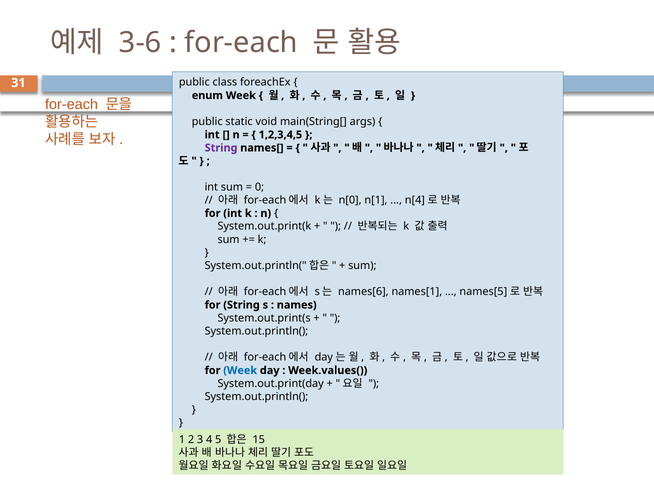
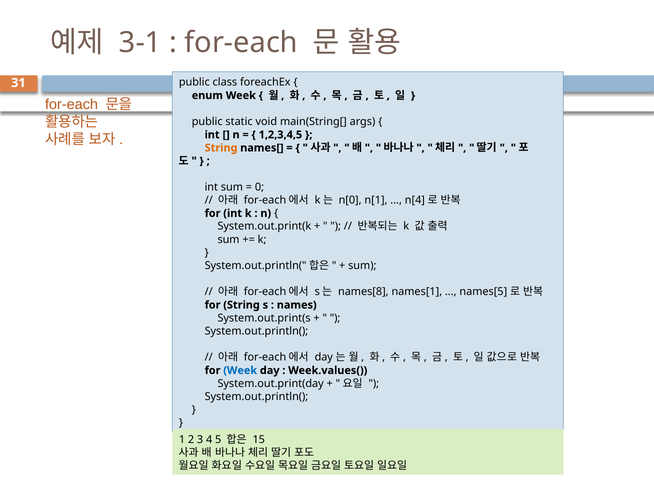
3-6: 3-6 -> 3-1
String at (221, 148) colour: purple -> orange
names[6: names[6 -> names[8
